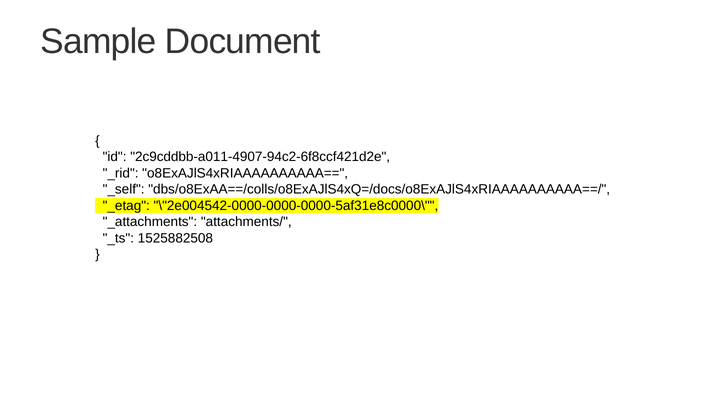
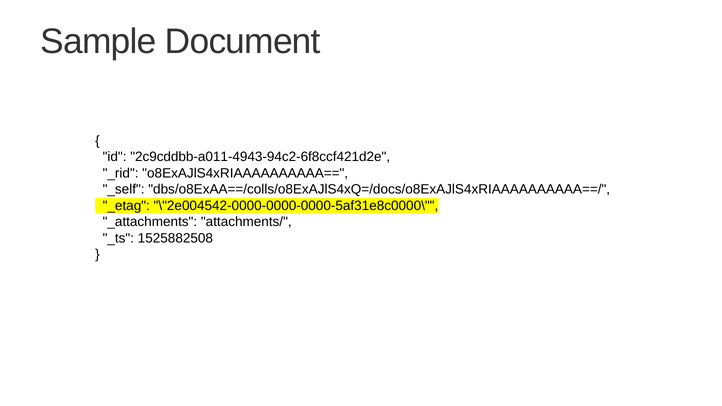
2c9cddbb-a011-4907-94c2-6f8ccf421d2e: 2c9cddbb-a011-4907-94c2-6f8ccf421d2e -> 2c9cddbb-a011-4943-94c2-6f8ccf421d2e
